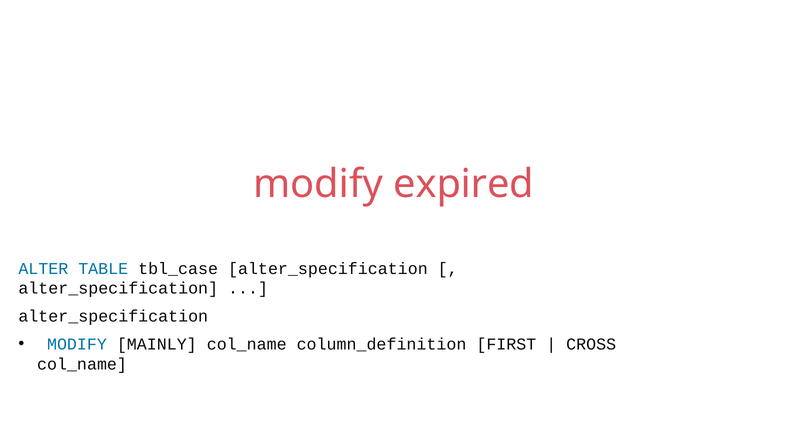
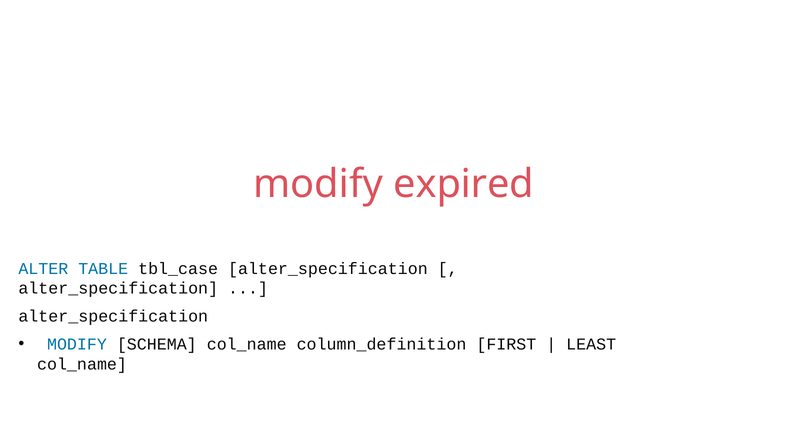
MAINLY: MAINLY -> SCHEMA
CROSS: CROSS -> LEAST
